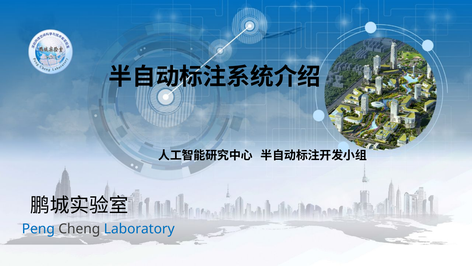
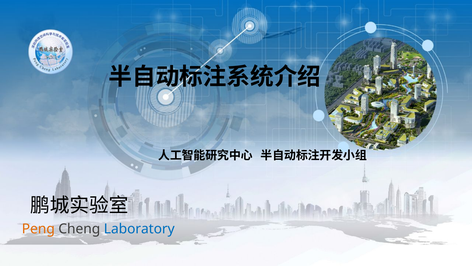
Peng colour: blue -> orange
